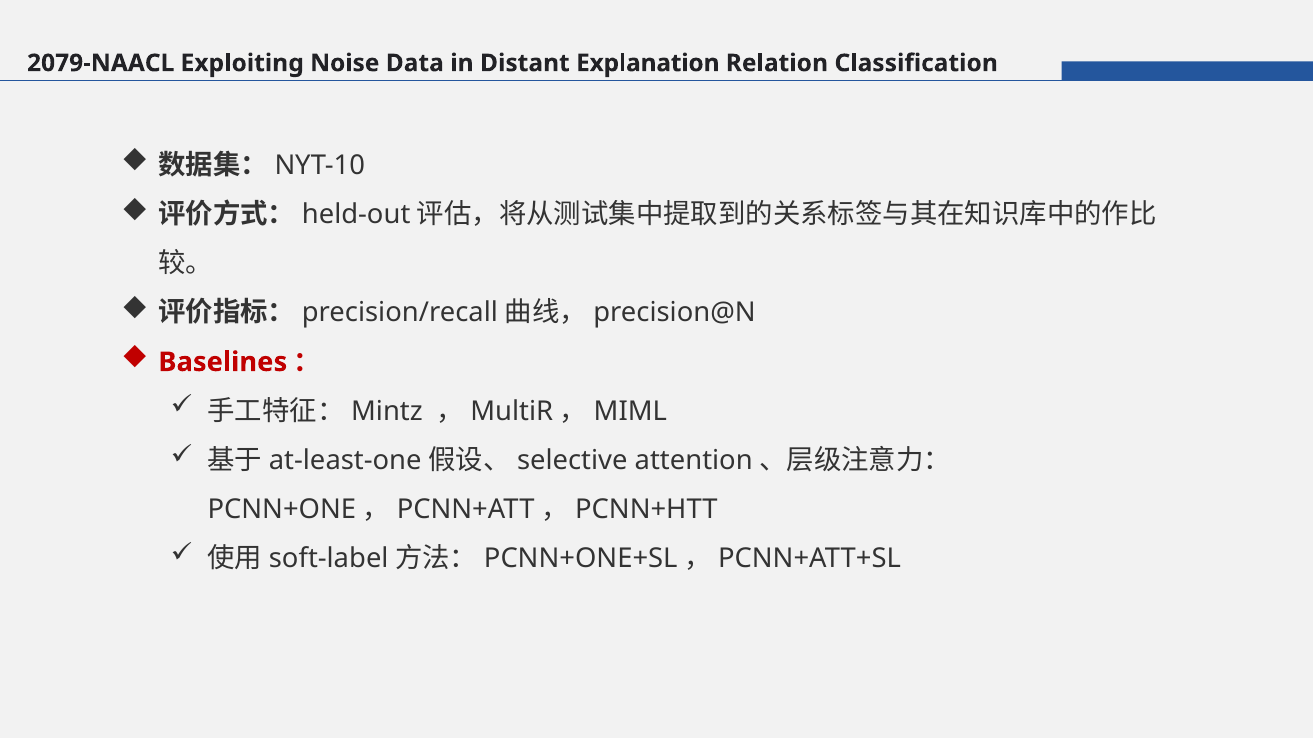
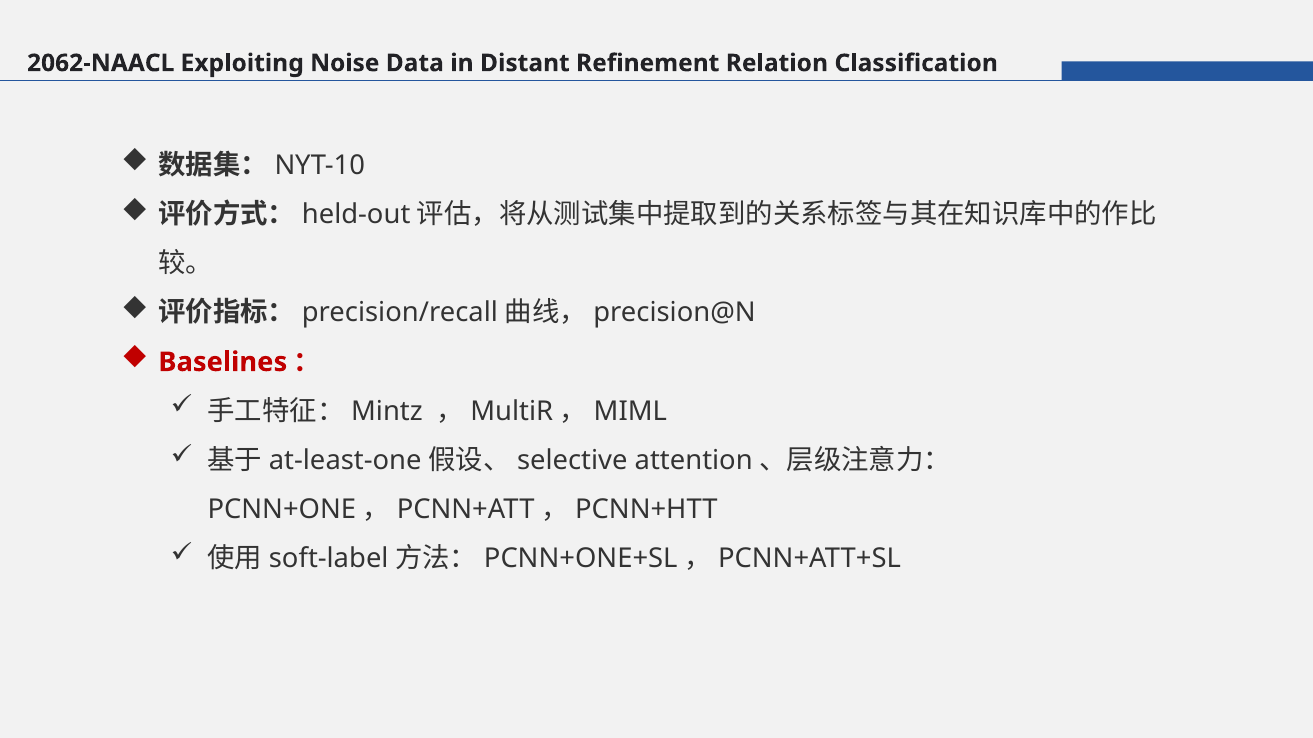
2079-NAACL: 2079-NAACL -> 2062-NAACL
Explanation: Explanation -> Refinement
